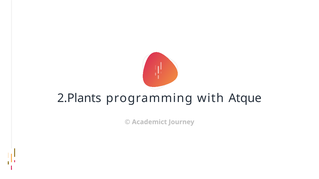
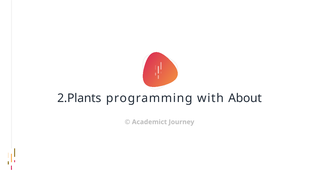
Atque: Atque -> About
